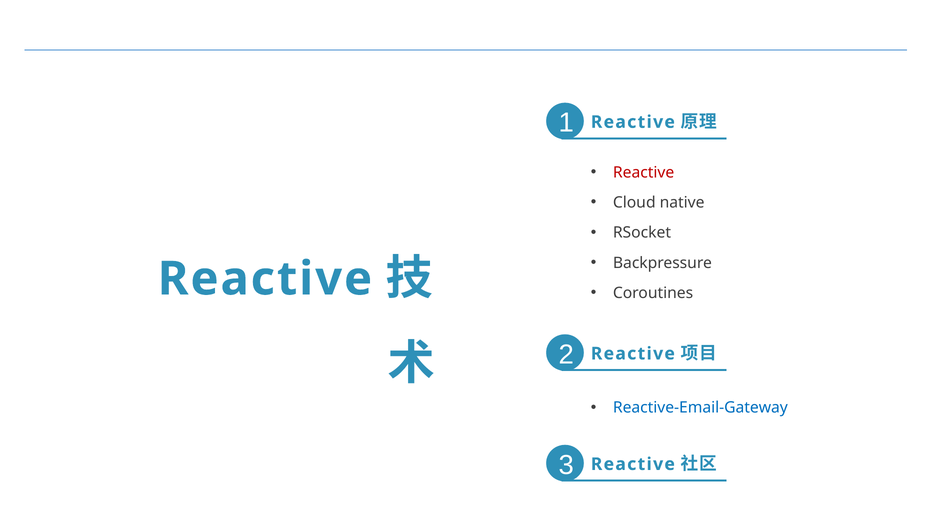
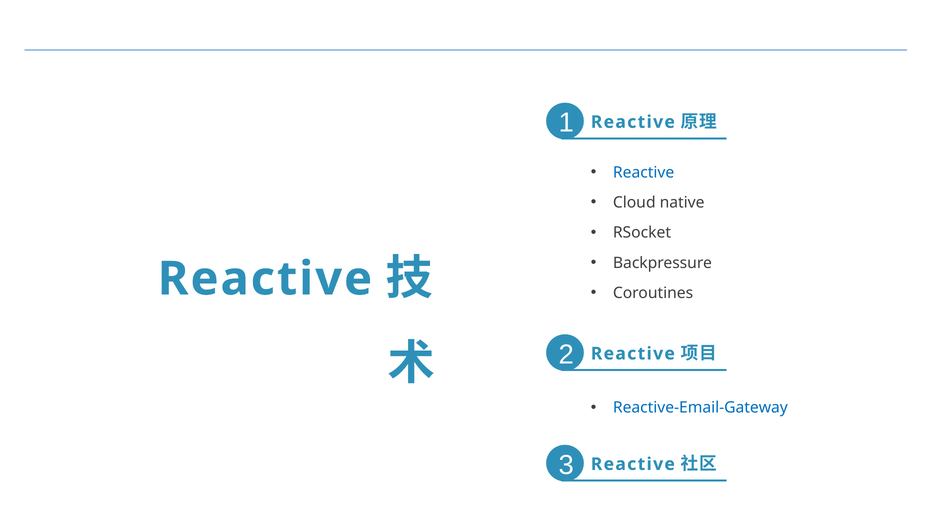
Reactive at (644, 173) colour: red -> blue
